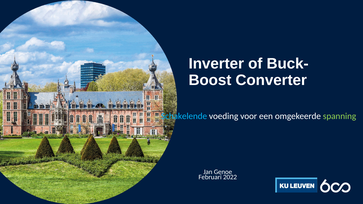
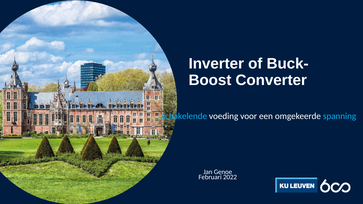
spanning colour: light green -> light blue
